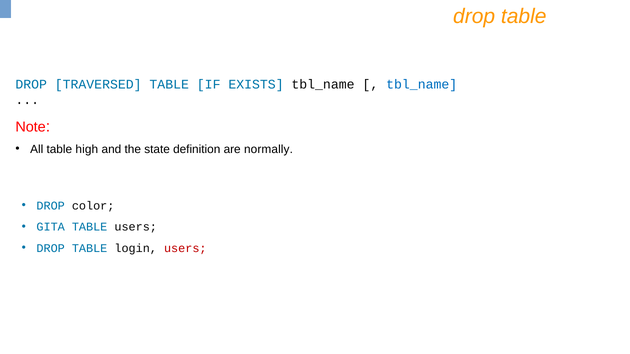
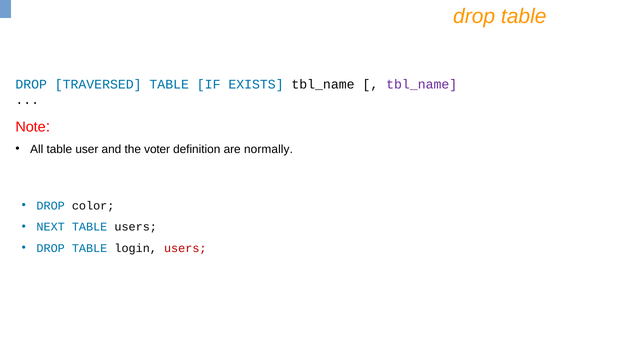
tbl_name at (422, 84) colour: blue -> purple
high: high -> user
state: state -> voter
GITA: GITA -> NEXT
